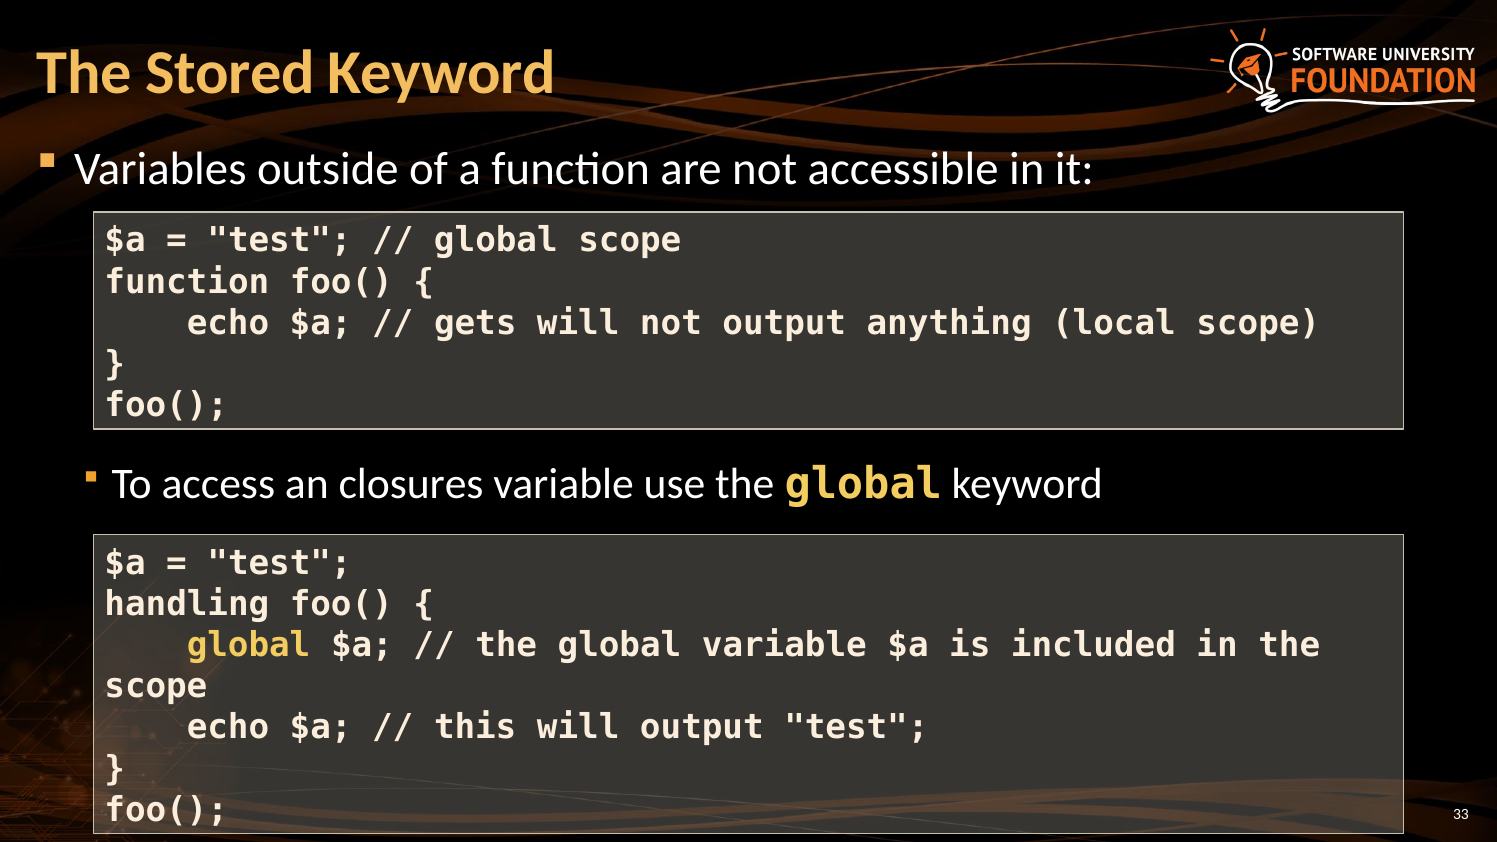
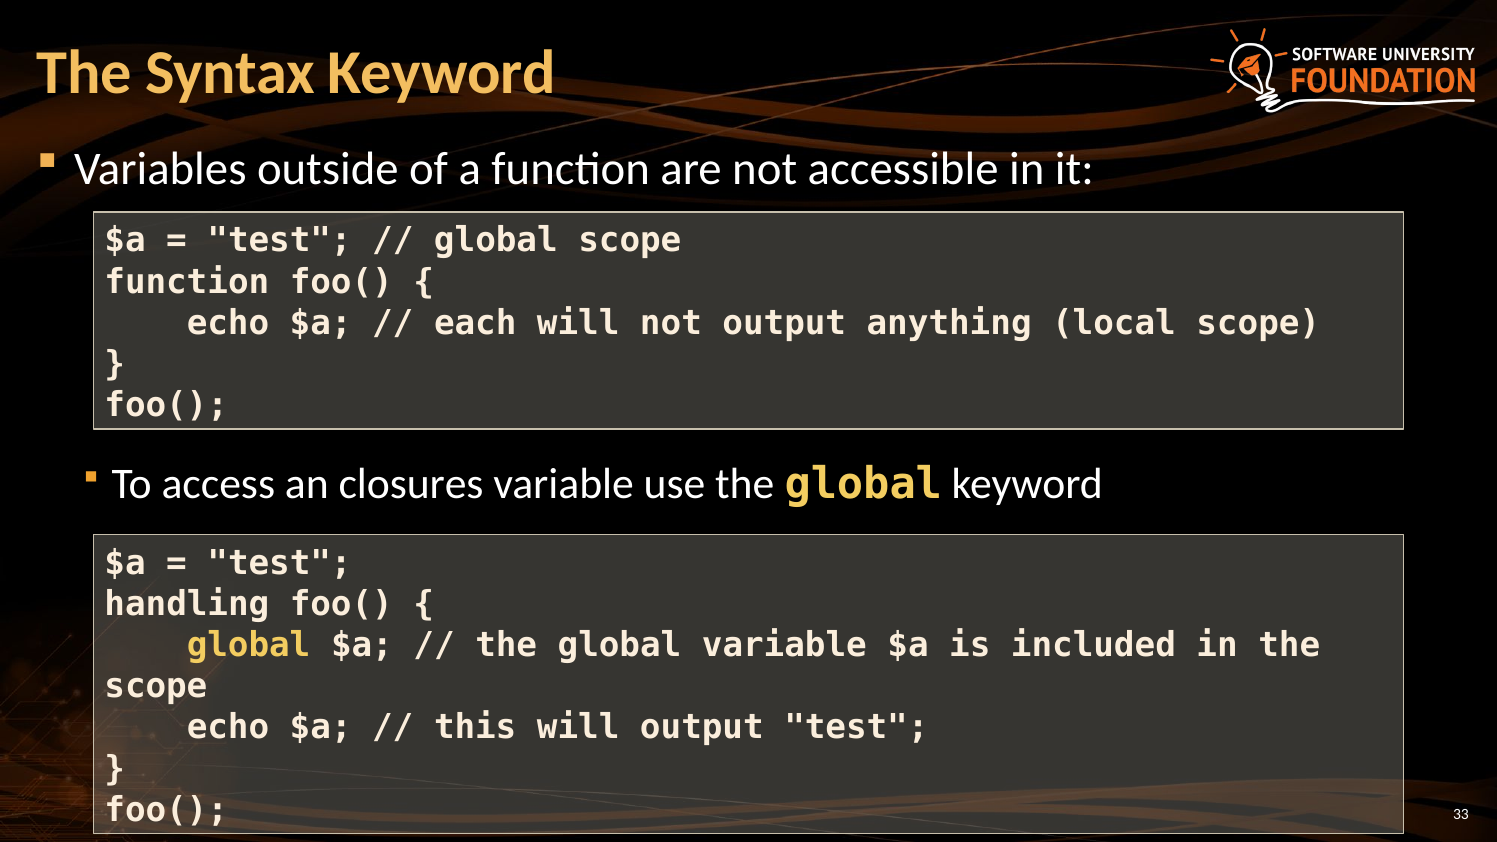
Stored: Stored -> Syntax
gets: gets -> each
